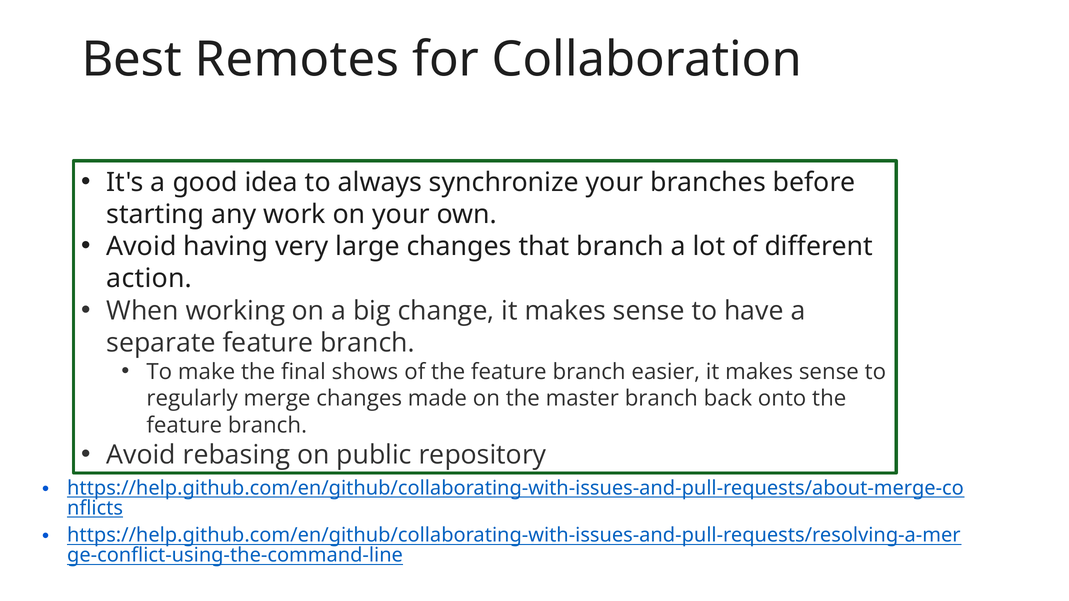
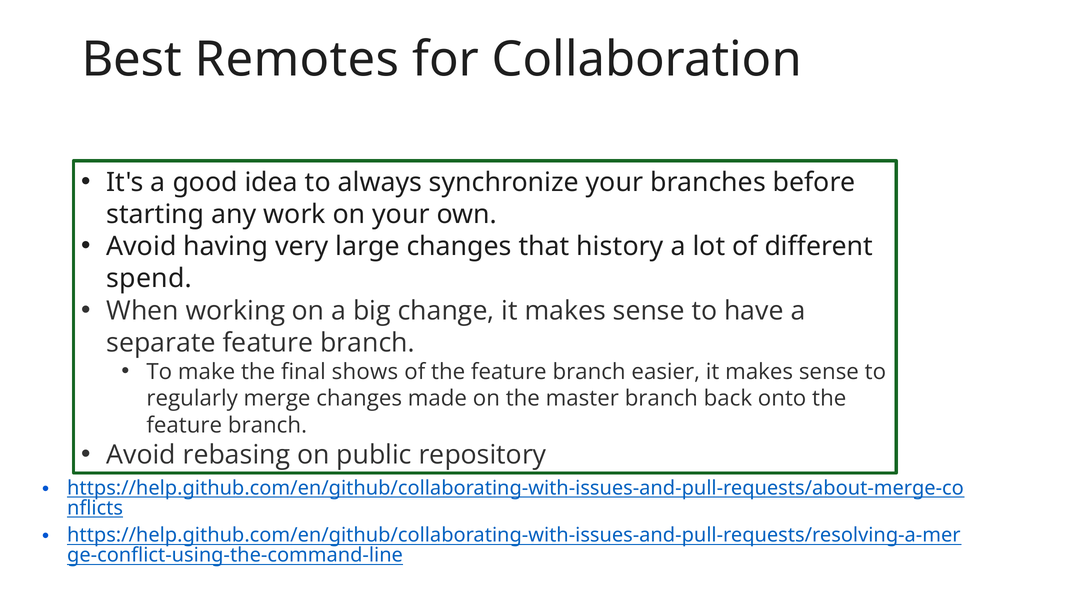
that branch: branch -> history
action: action -> spend
